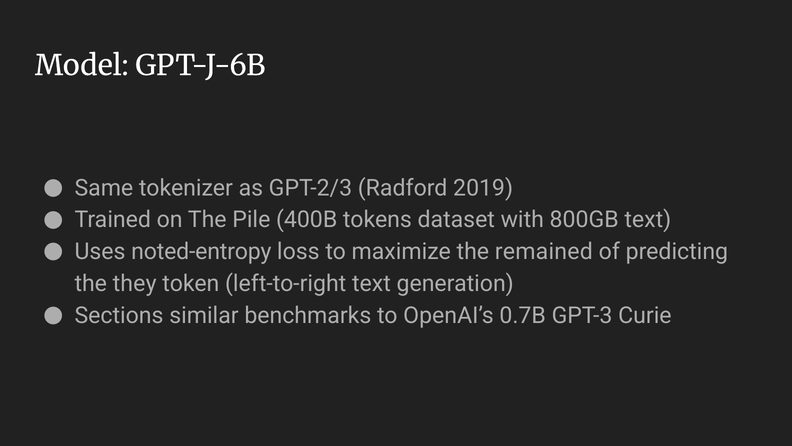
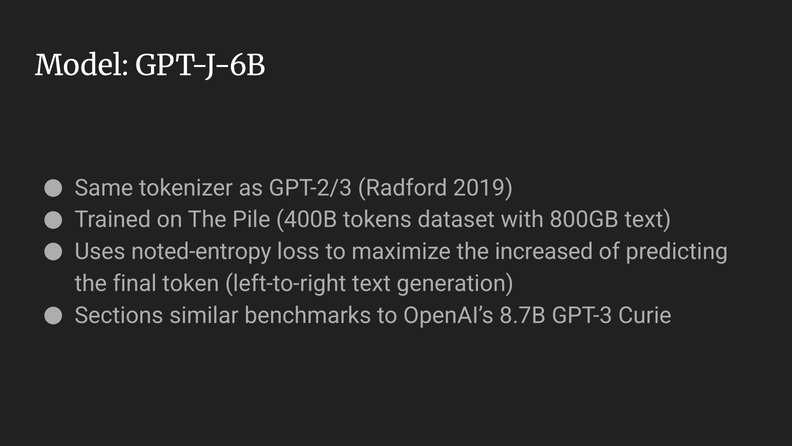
remained: remained -> increased
they: they -> final
0.7B: 0.7B -> 8.7B
